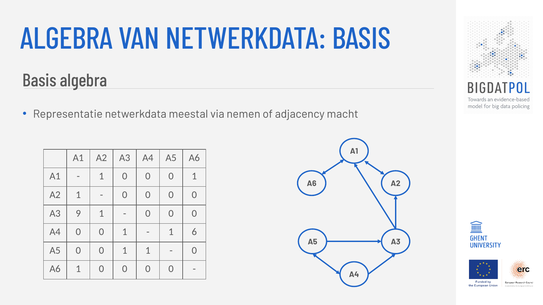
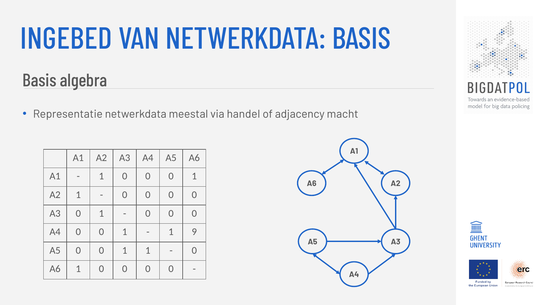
ALGEBRA at (66, 39): ALGEBRA -> INGEBED
nemen: nemen -> handel
A3 9: 9 -> 0
6: 6 -> 9
